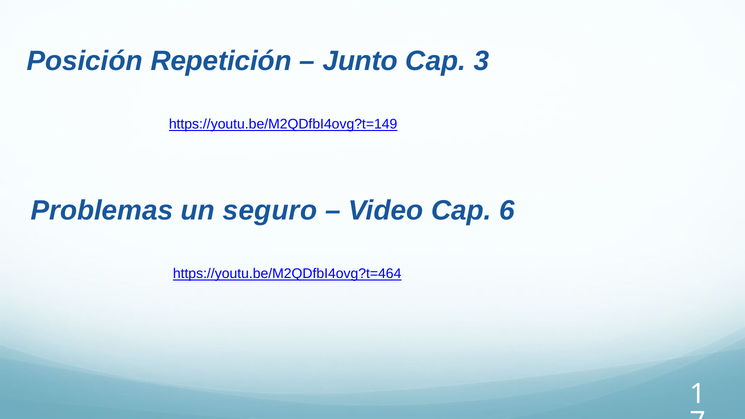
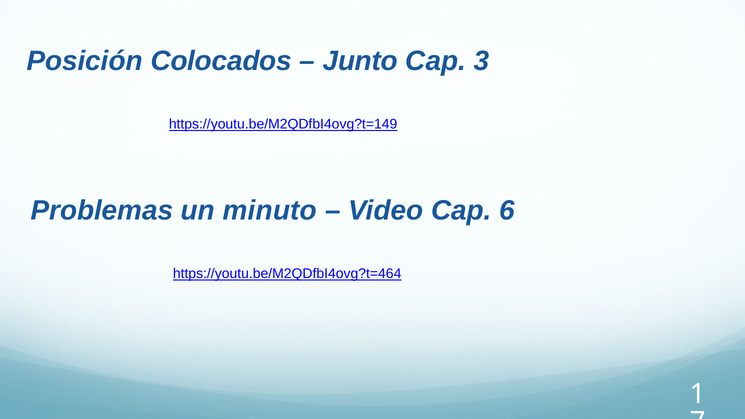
Repetición: Repetición -> Colocados
seguro: seguro -> minuto
